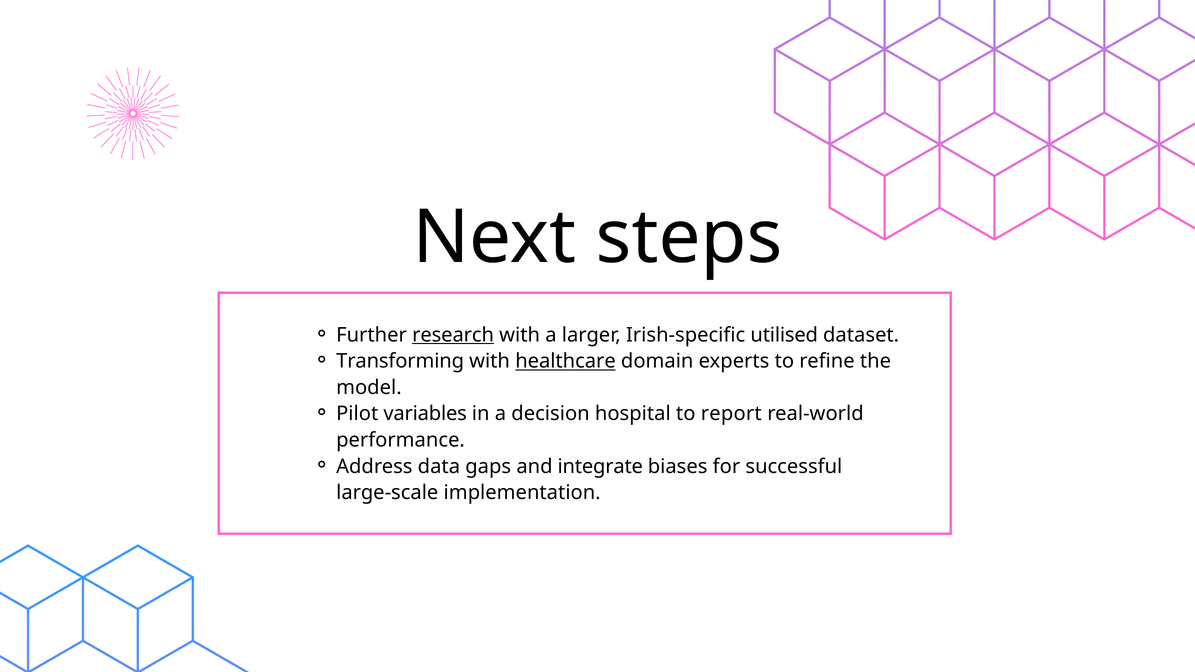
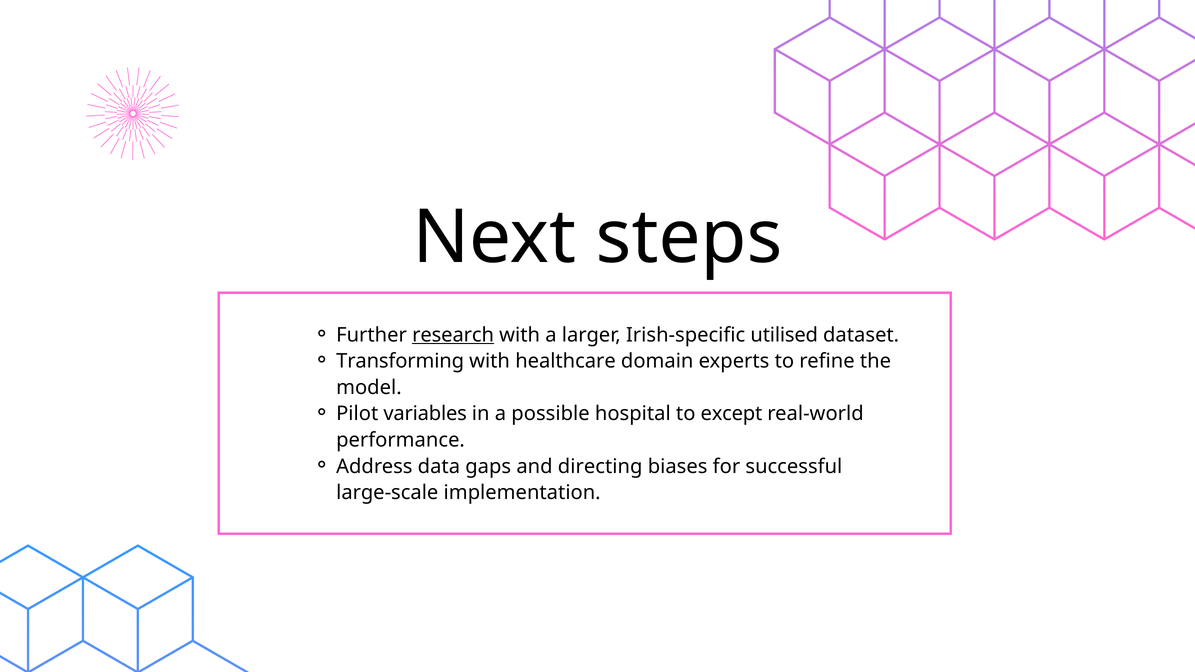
healthcare underline: present -> none
decision: decision -> possible
report: report -> except
integrate: integrate -> directing
